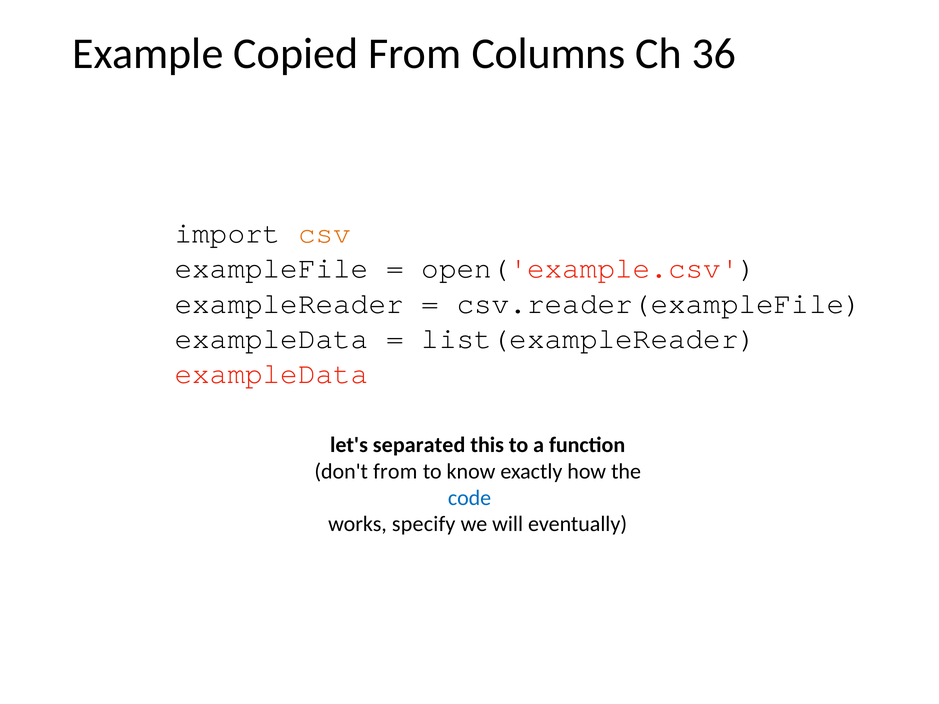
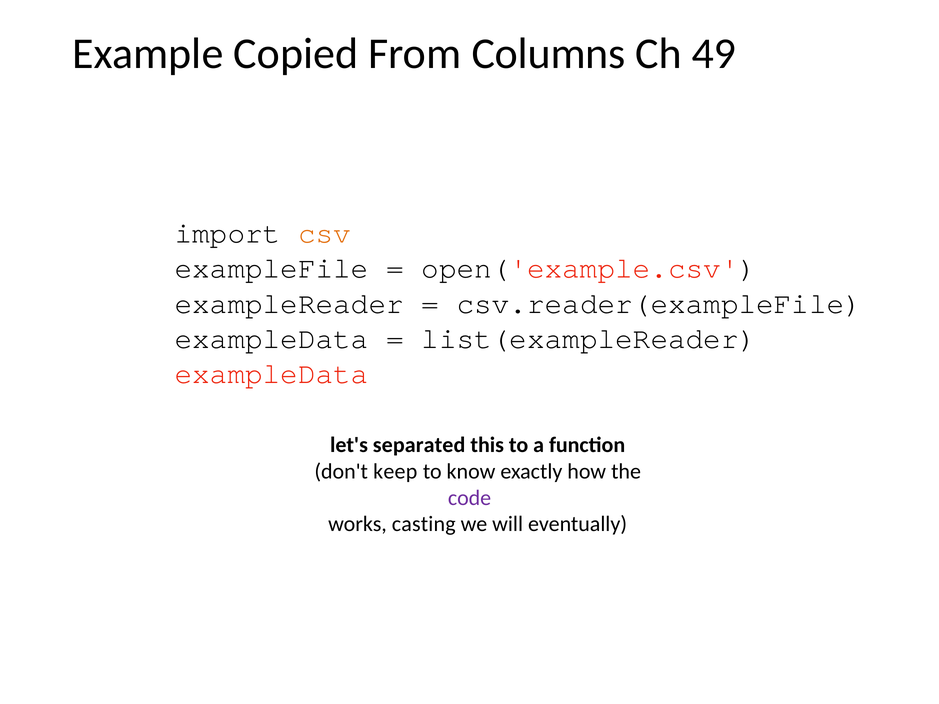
36: 36 -> 49
don't from: from -> keep
code colour: blue -> purple
specify: specify -> casting
